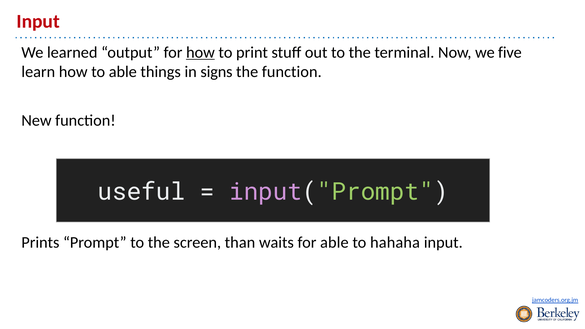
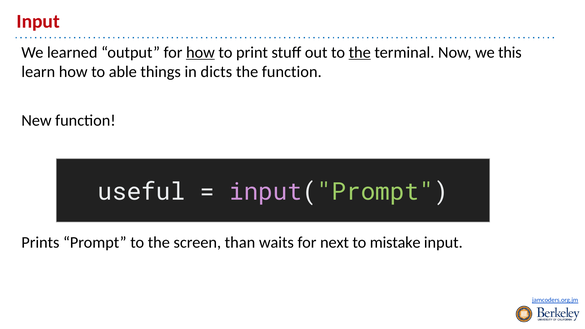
the at (360, 52) underline: none -> present
five: five -> this
signs: signs -> dicts
for able: able -> next
hahaha: hahaha -> mistake
